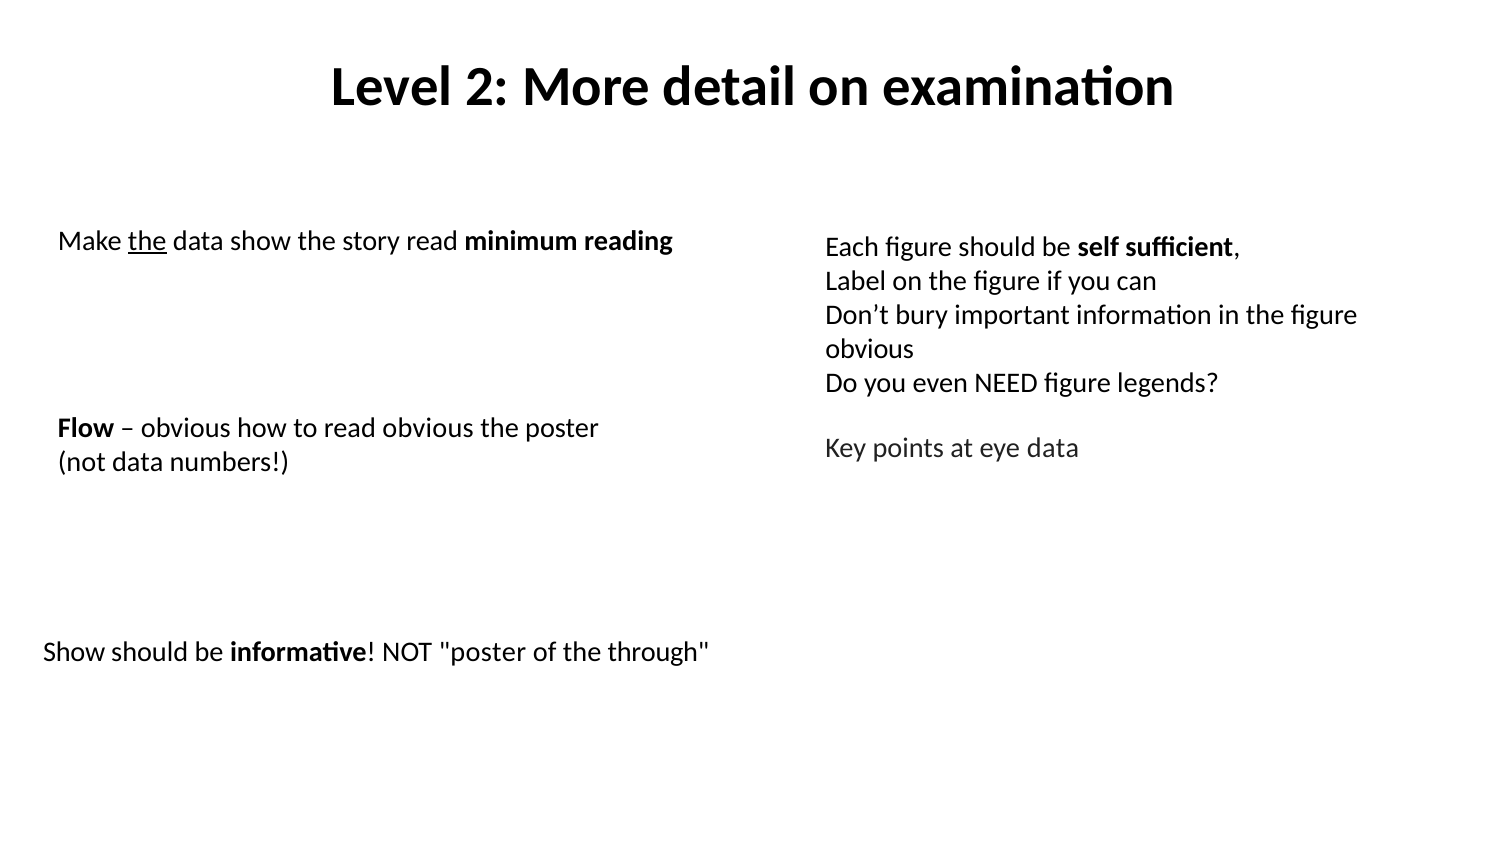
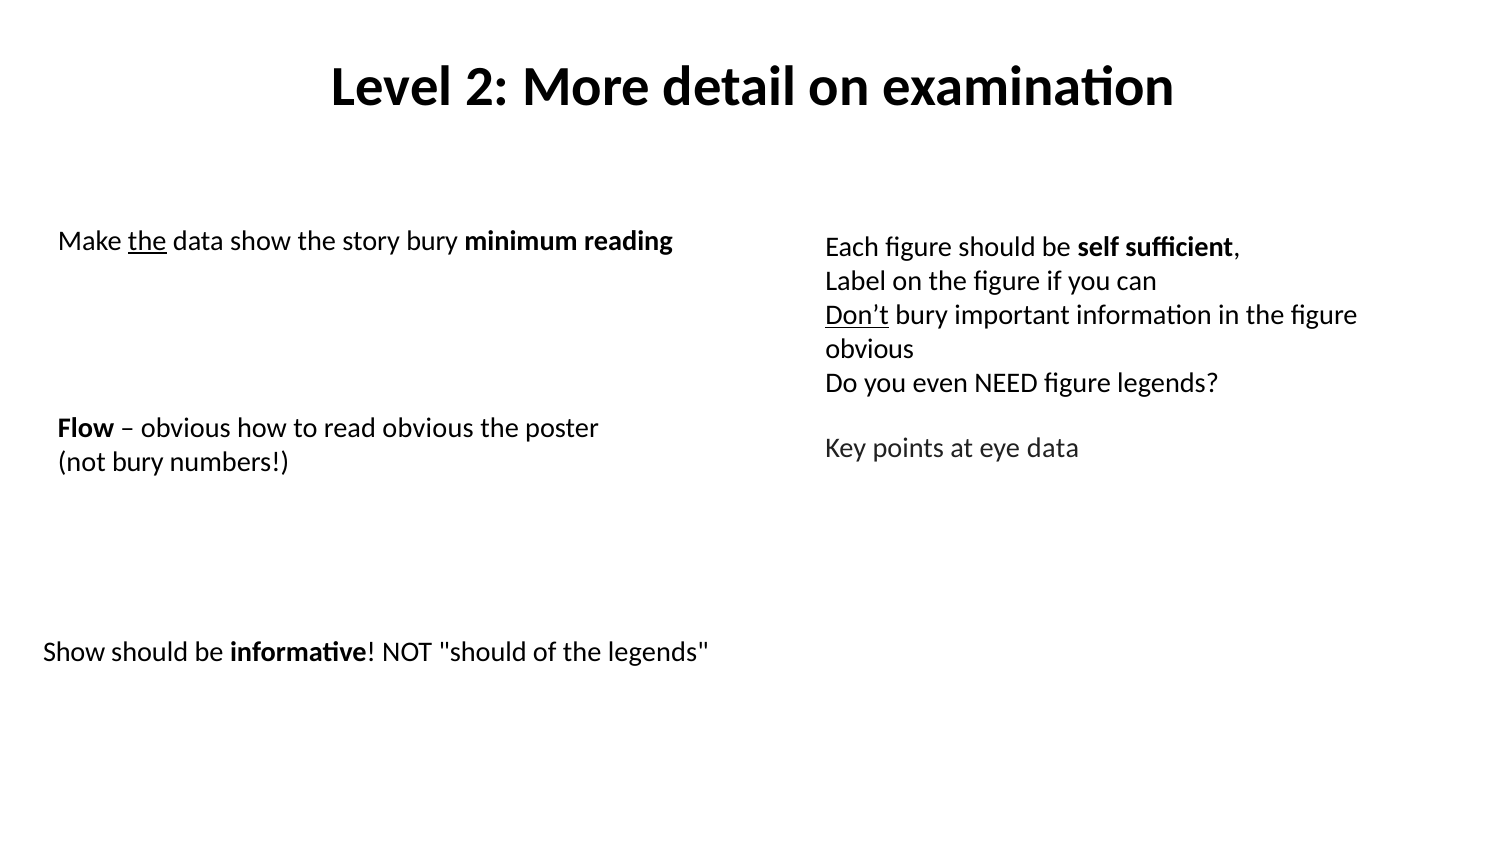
story read: read -> bury
Don’t underline: none -> present
not data: data -> bury
NOT poster: poster -> should
the through: through -> legends
